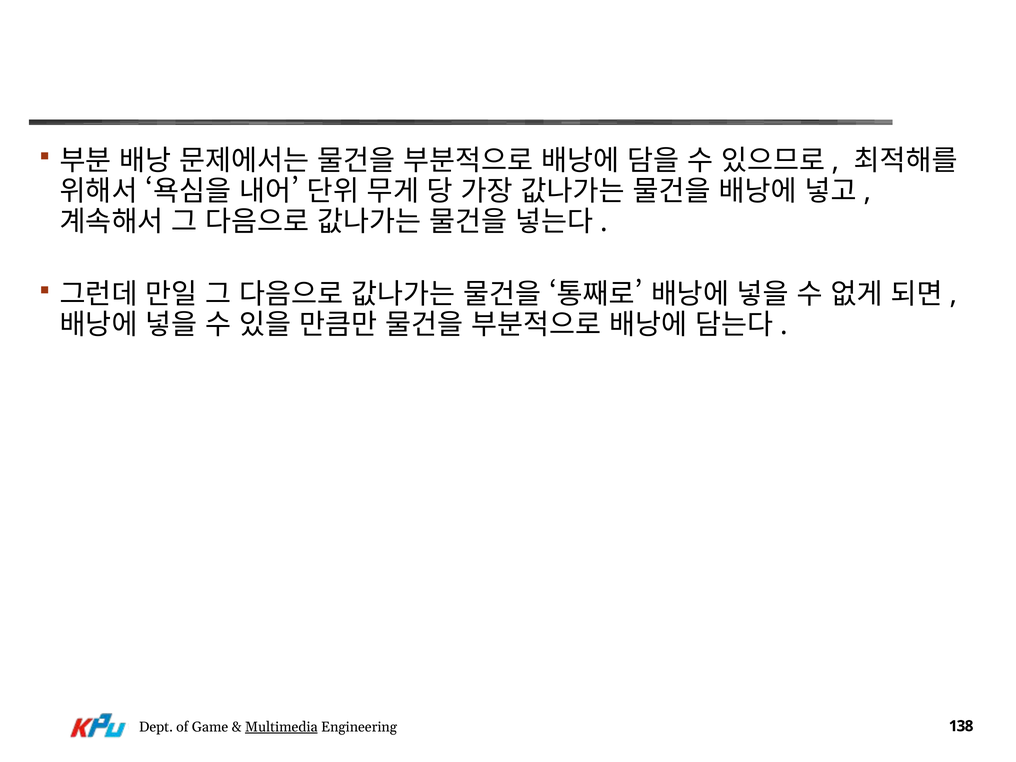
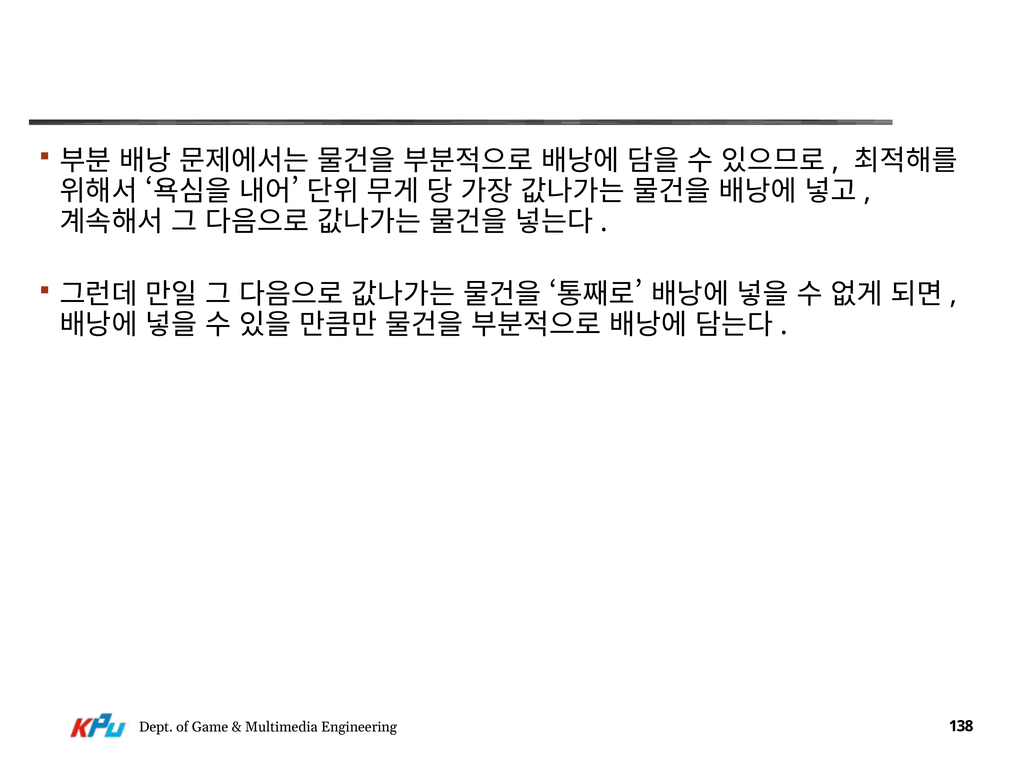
Multimedia underline: present -> none
